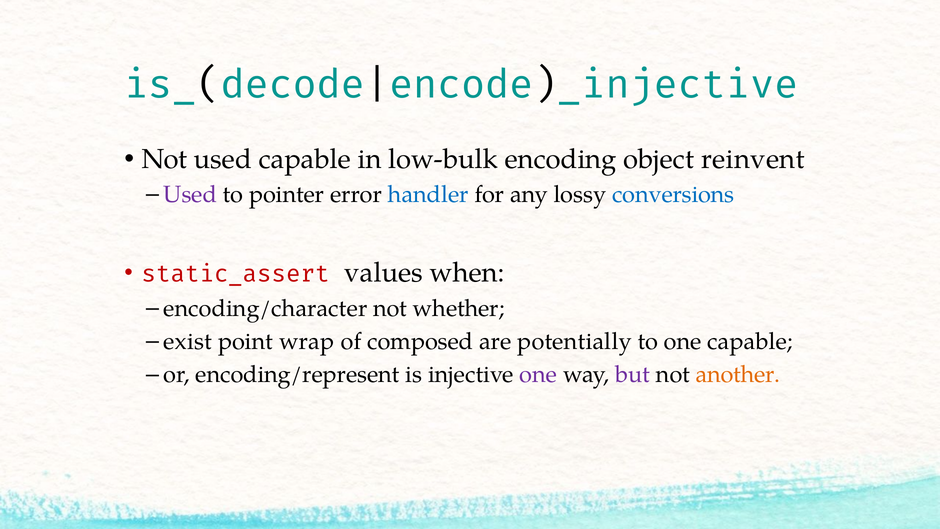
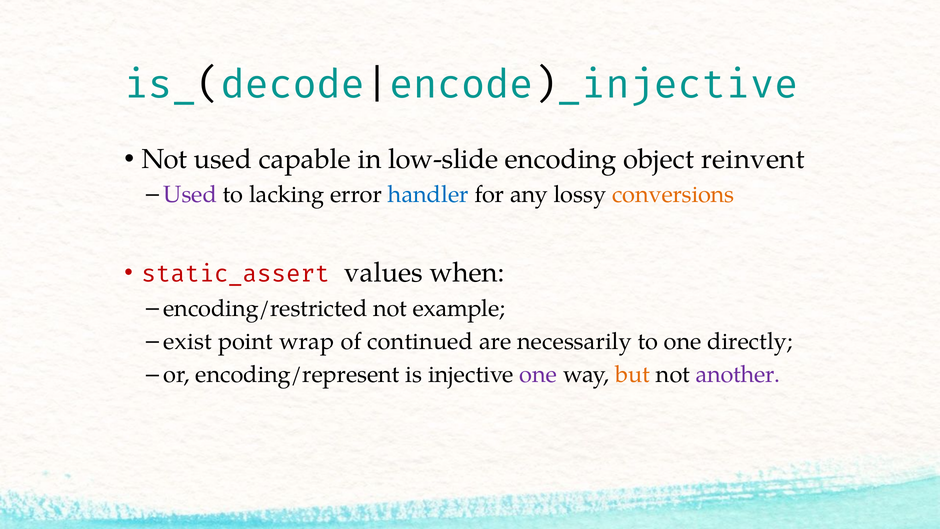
low-bulk: low-bulk -> low-slide
pointer: pointer -> lacking
conversions colour: blue -> orange
encoding/character: encoding/character -> encoding/restricted
whether: whether -> example
composed: composed -> continued
potentially: potentially -> necessarily
one capable: capable -> directly
but colour: purple -> orange
another colour: orange -> purple
